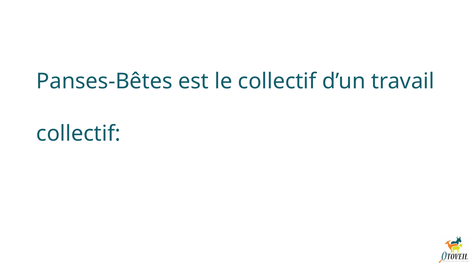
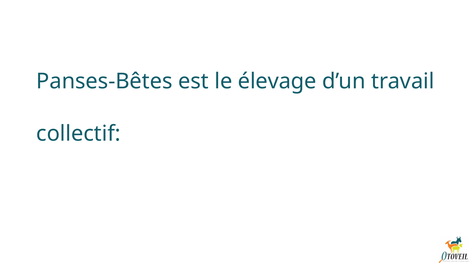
le collectif: collectif -> élevage
